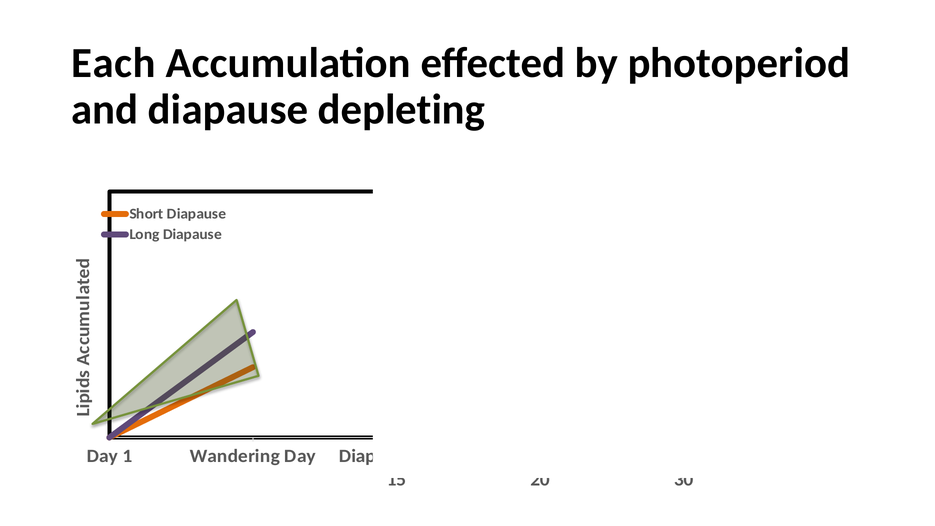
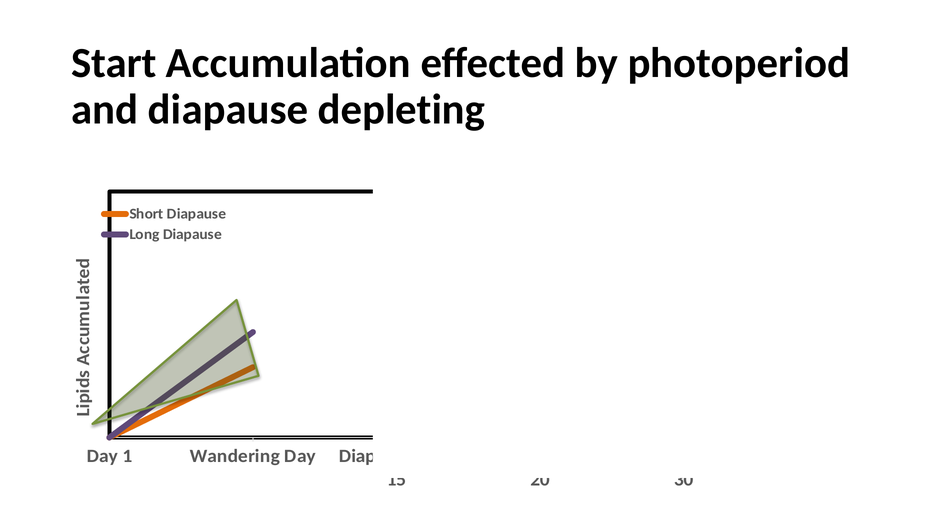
Each: Each -> Start
